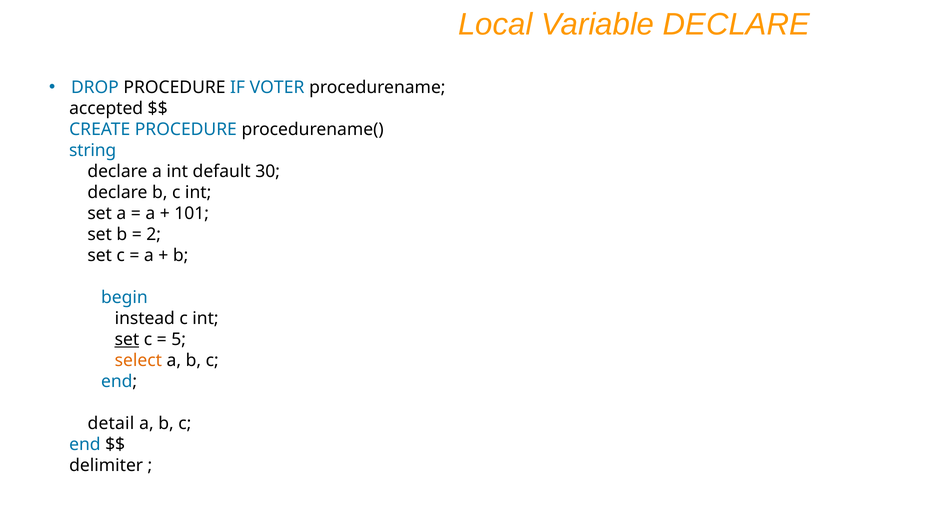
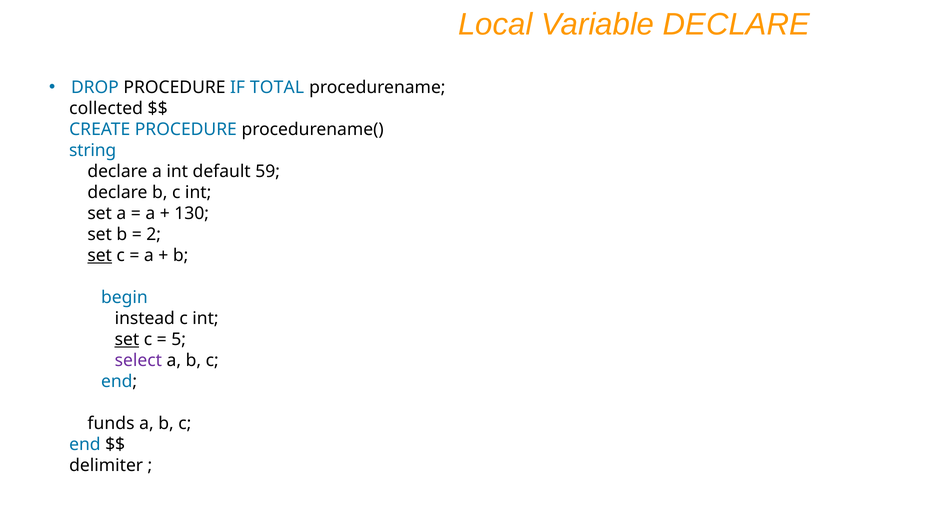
VOTER: VOTER -> TOTAL
accepted: accepted -> collected
30: 30 -> 59
101: 101 -> 130
set at (100, 255) underline: none -> present
select colour: orange -> purple
detail: detail -> funds
